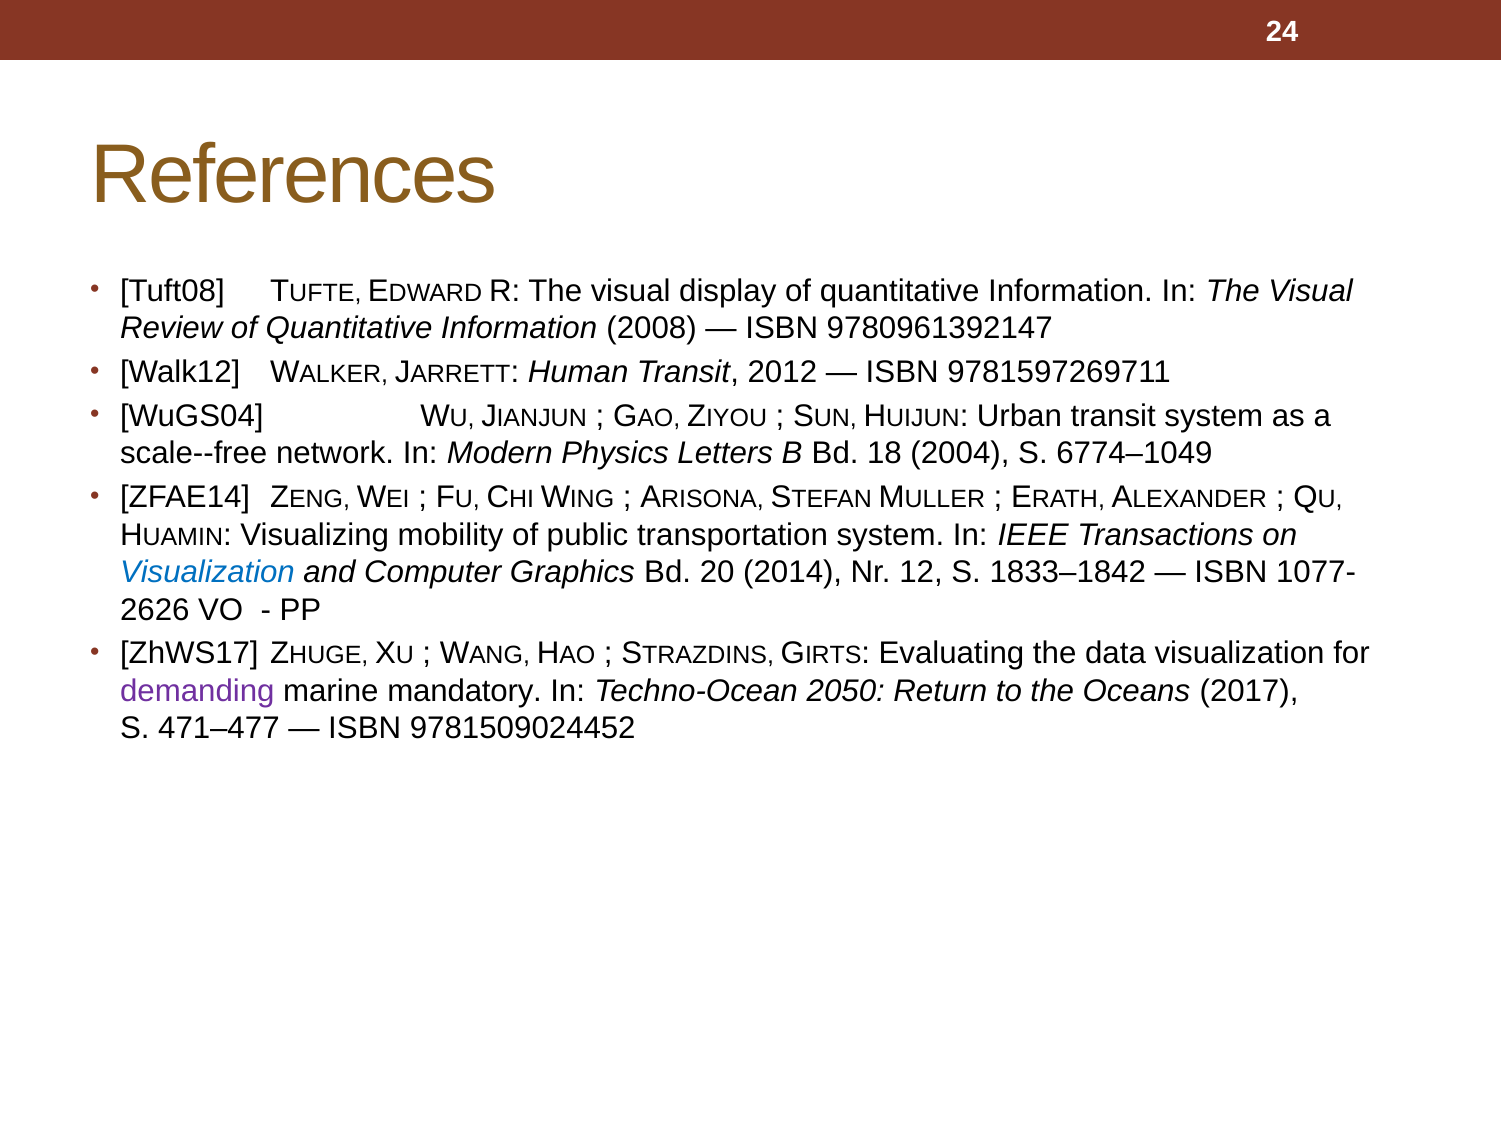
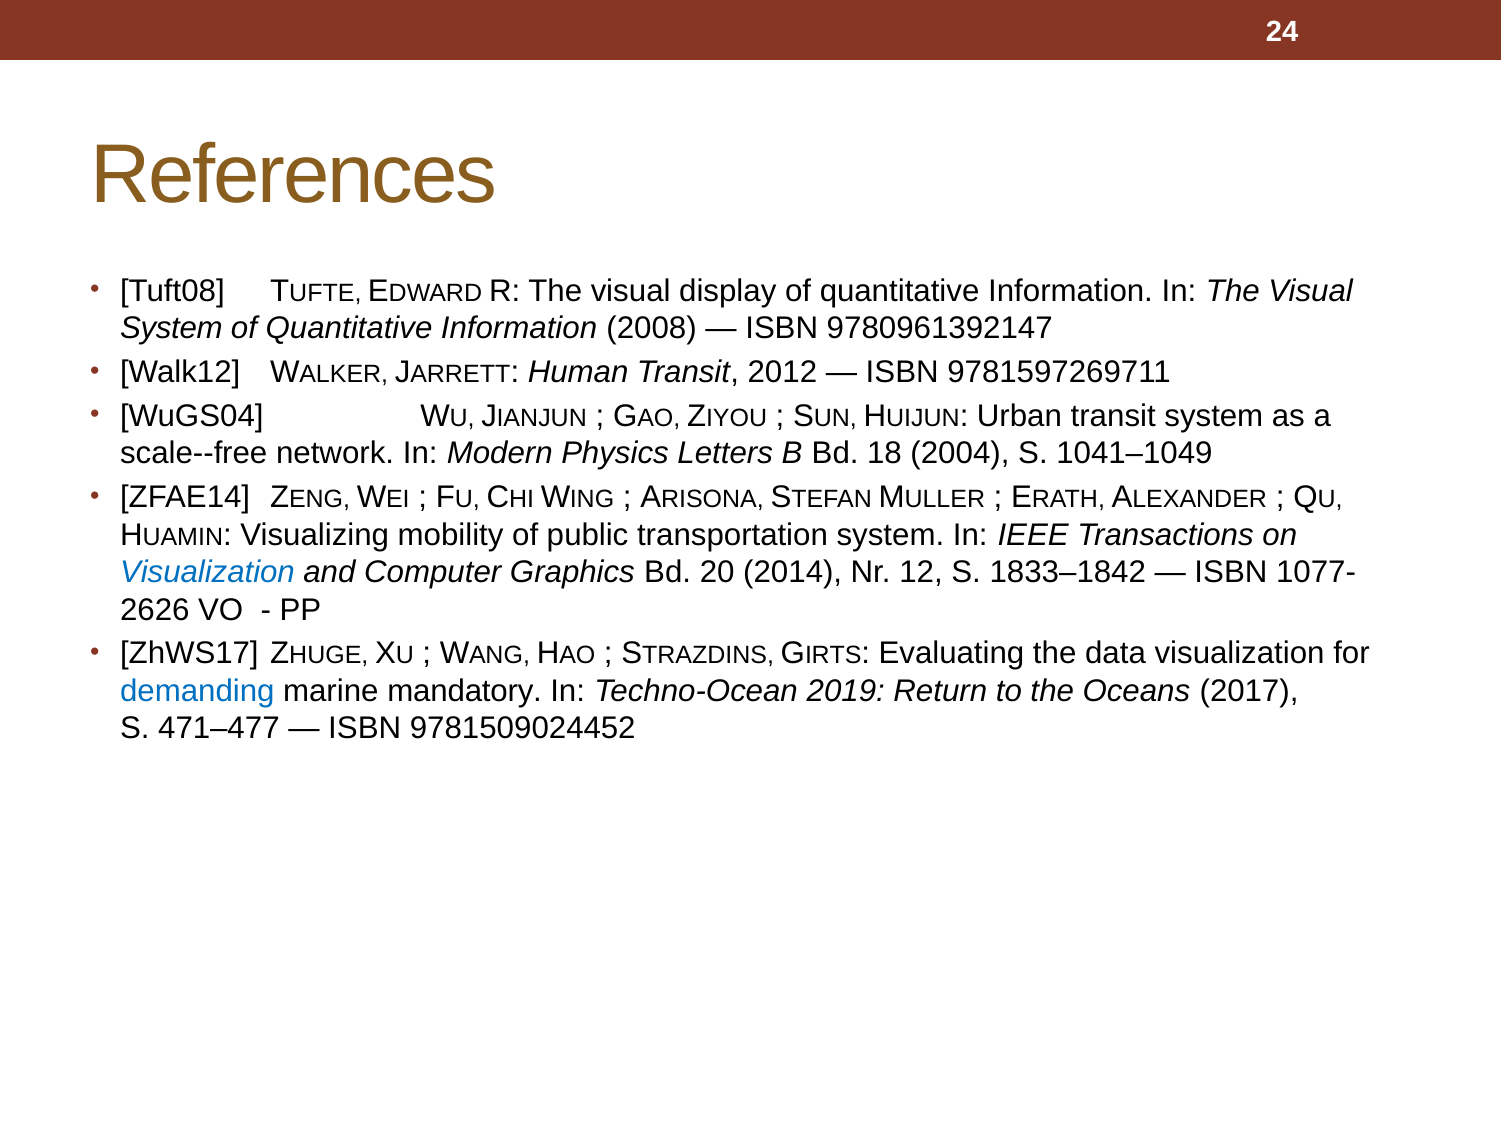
Review at (171, 329): Review -> System
6774–1049: 6774–1049 -> 1041–1049
demanding colour: purple -> blue
2050: 2050 -> 2019
